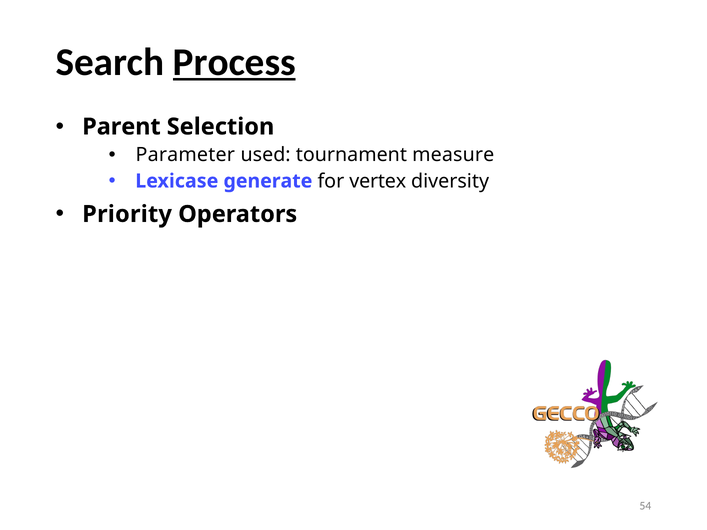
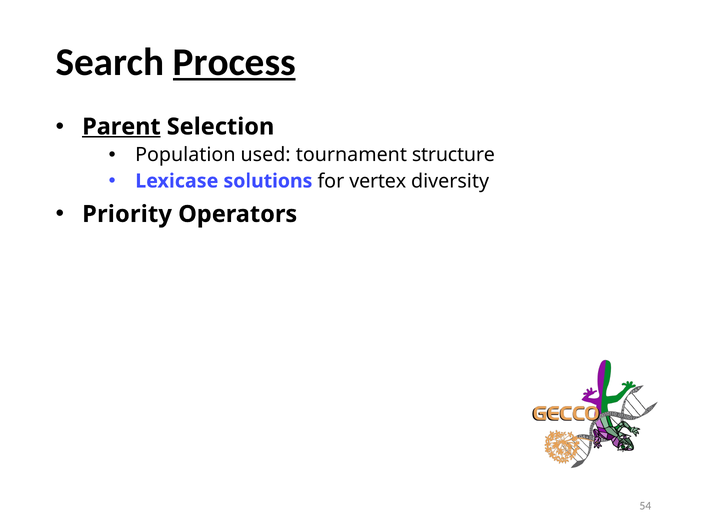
Parent underline: none -> present
Parameter: Parameter -> Population
measure: measure -> structure
generate: generate -> solutions
